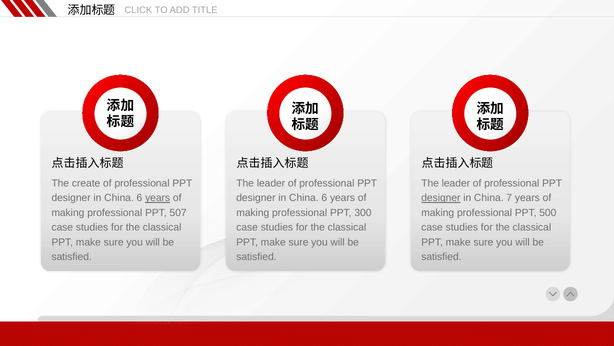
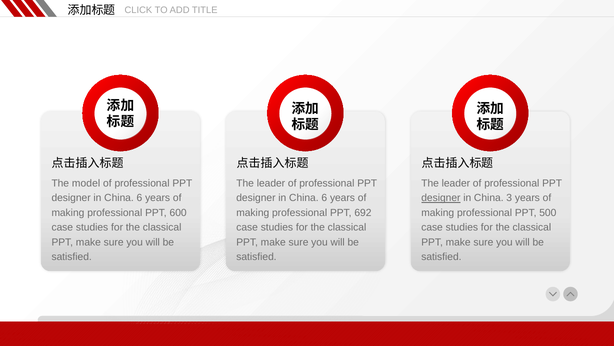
create: create -> model
years at (158, 198) underline: present -> none
7: 7 -> 3
507: 507 -> 600
300: 300 -> 692
